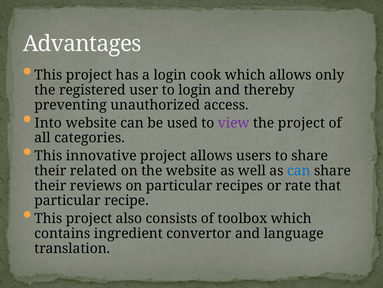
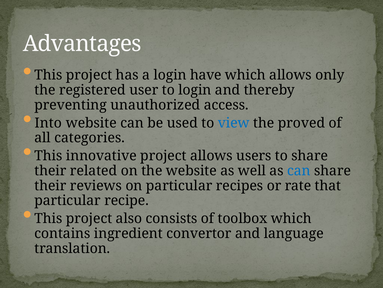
cook: cook -> have
view colour: purple -> blue
the project: project -> proved
